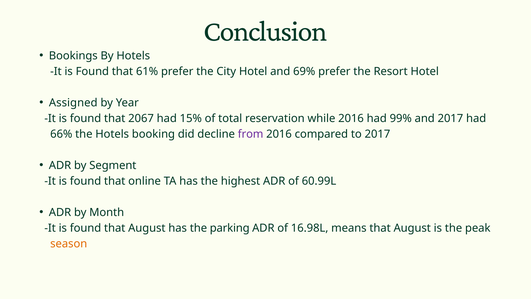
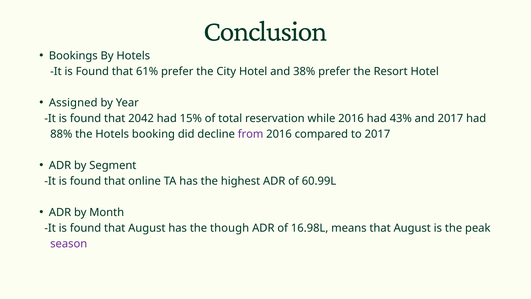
69%: 69% -> 38%
2067: 2067 -> 2042
99%: 99% -> 43%
66%: 66% -> 88%
parking: parking -> though
season colour: orange -> purple
